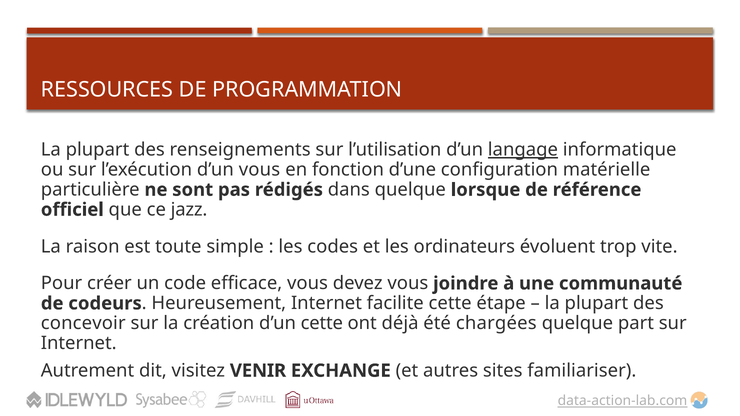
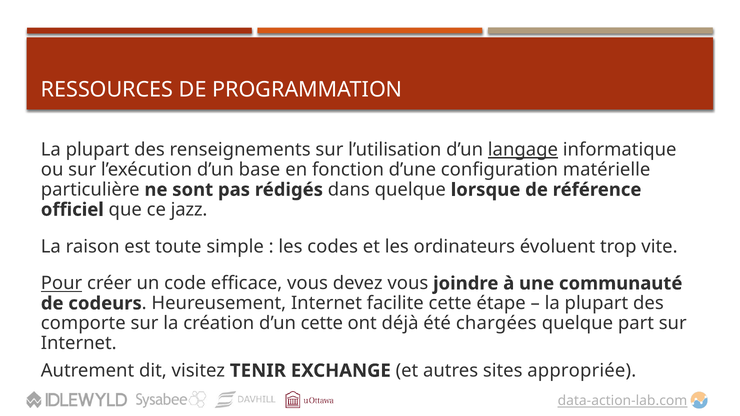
d’un vous: vous -> base
Pour underline: none -> present
concevoir: concevoir -> comporte
VENIR: VENIR -> TENIR
familiariser: familiariser -> appropriée
